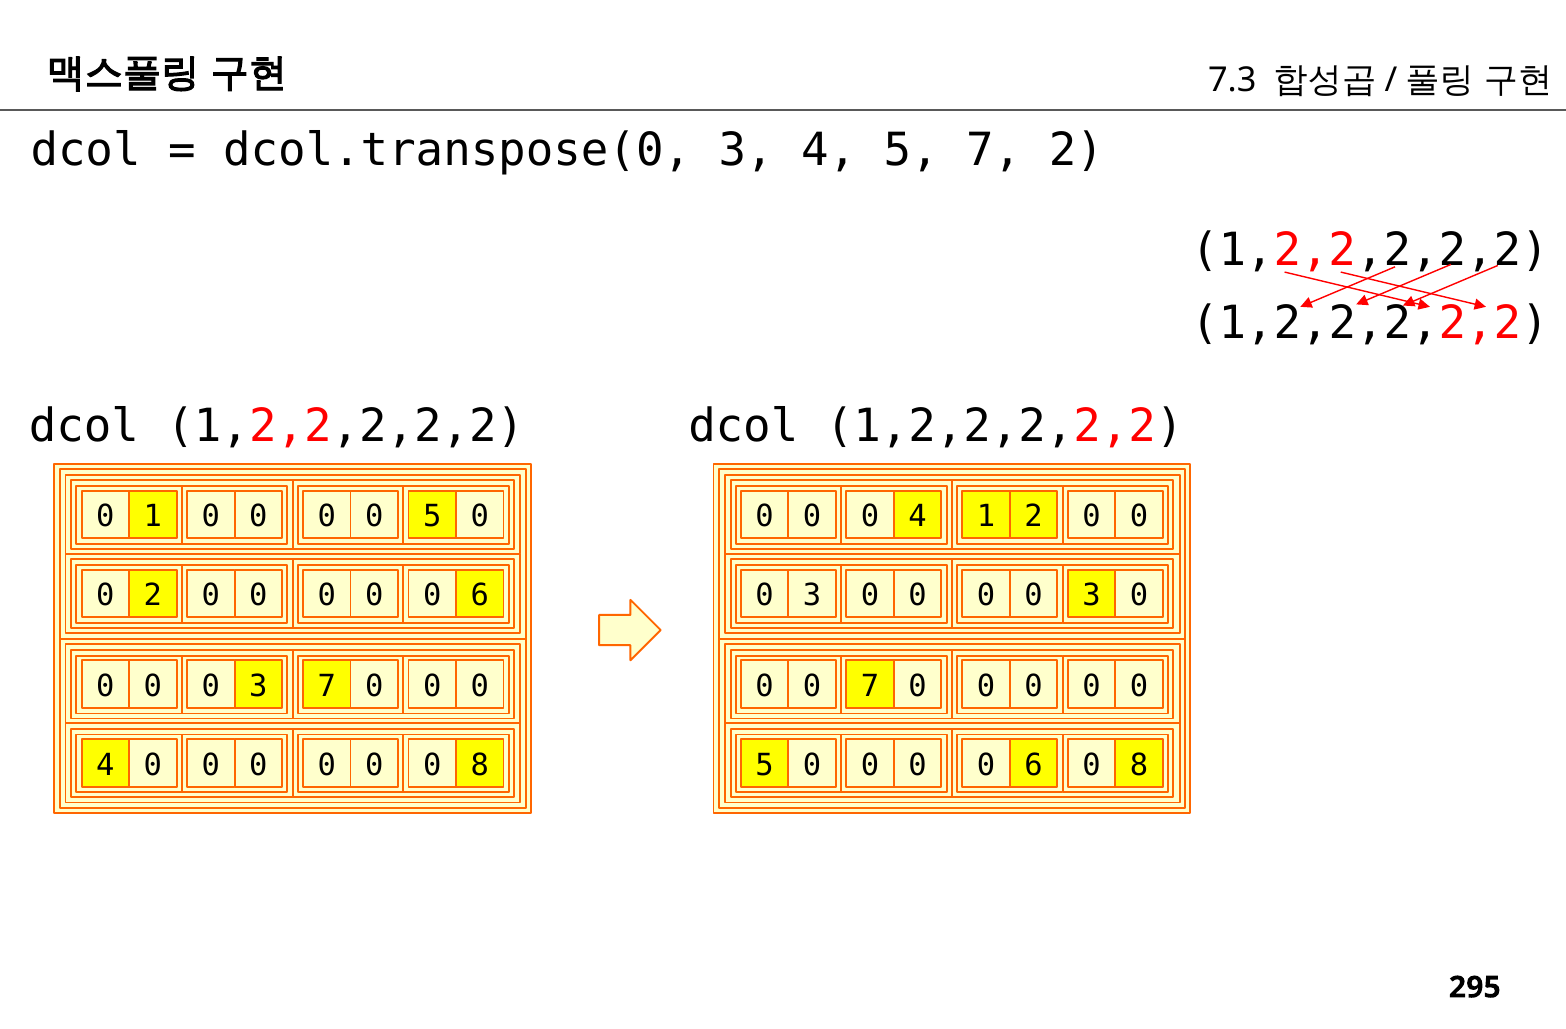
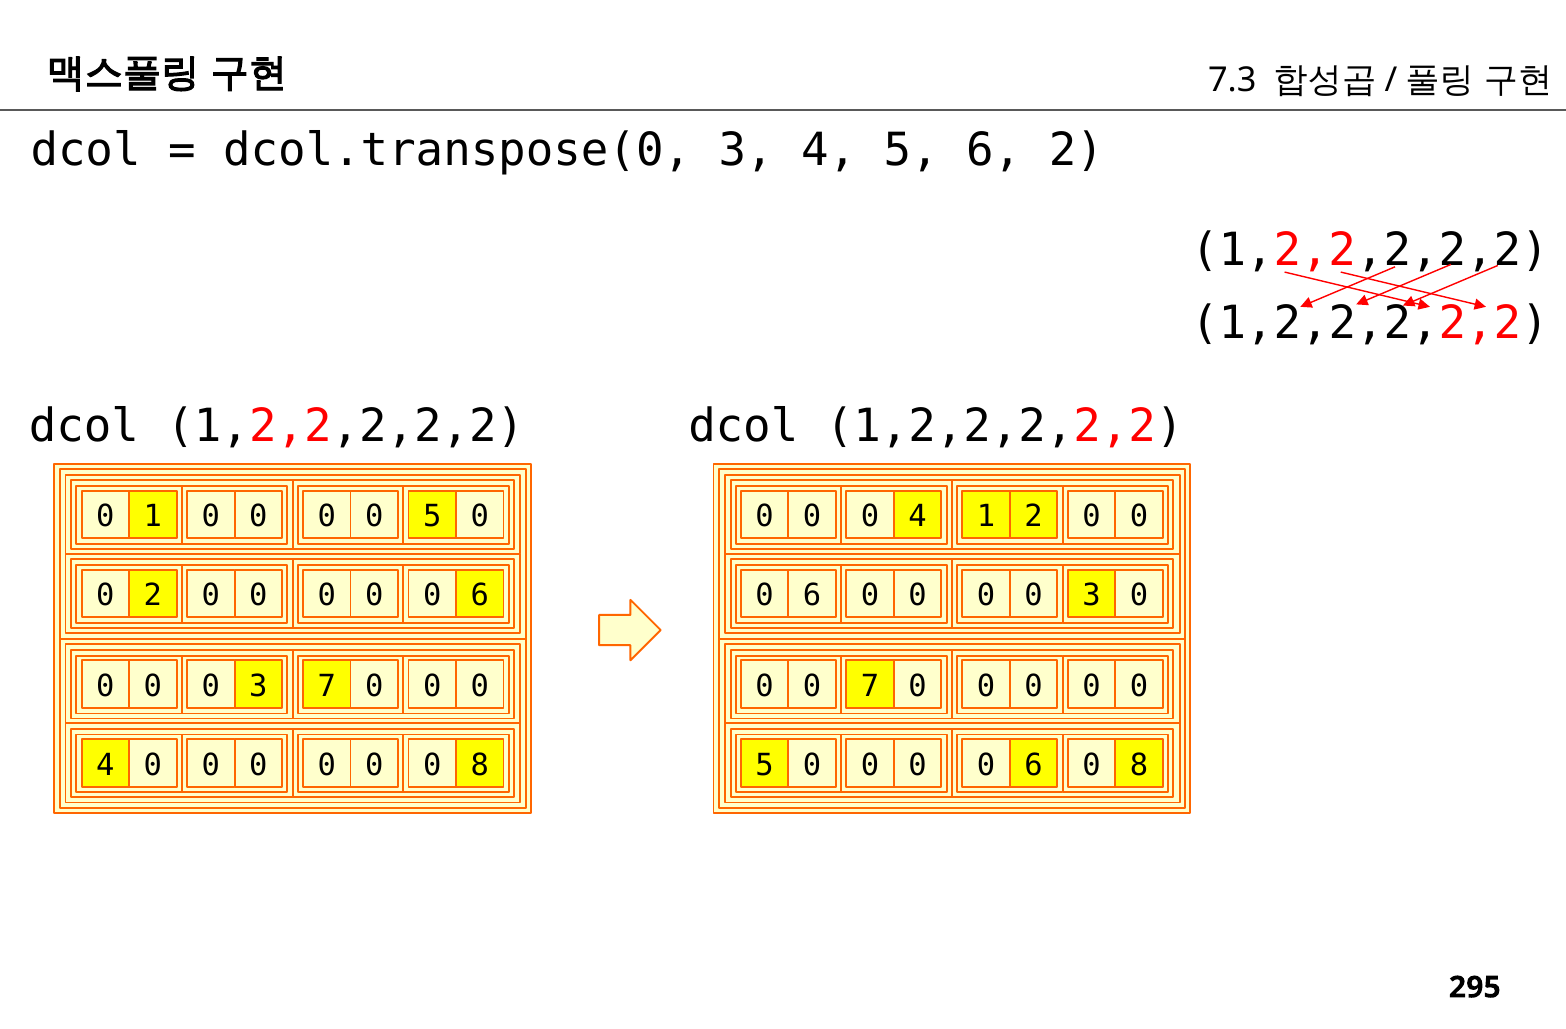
5 7: 7 -> 6
3 at (812, 595): 3 -> 6
